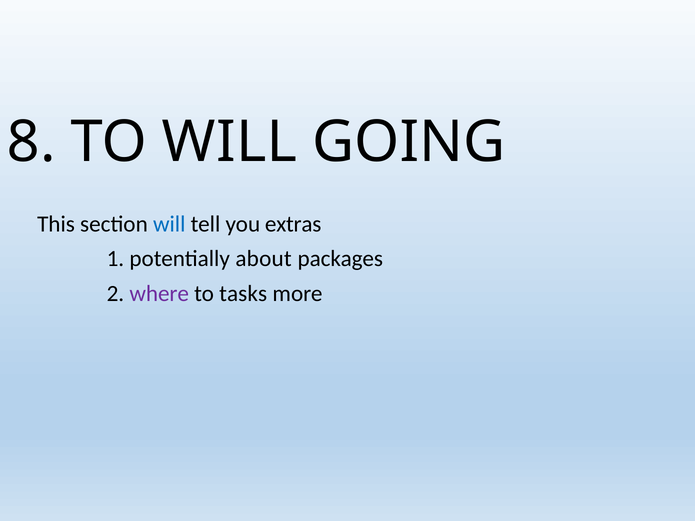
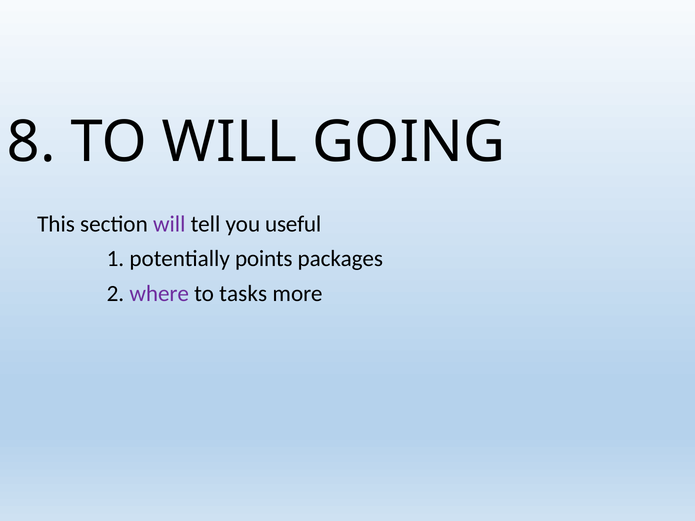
will at (169, 224) colour: blue -> purple
extras: extras -> useful
about: about -> points
